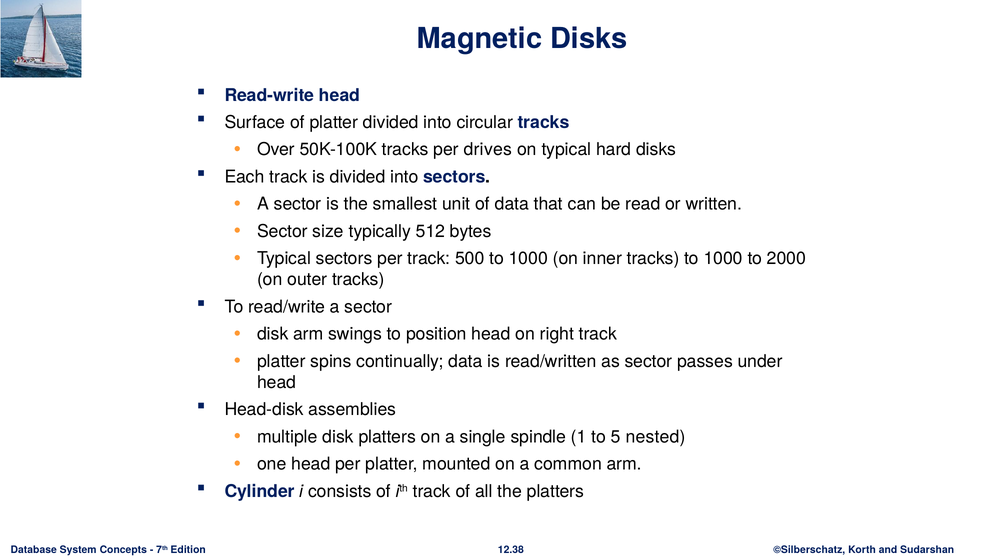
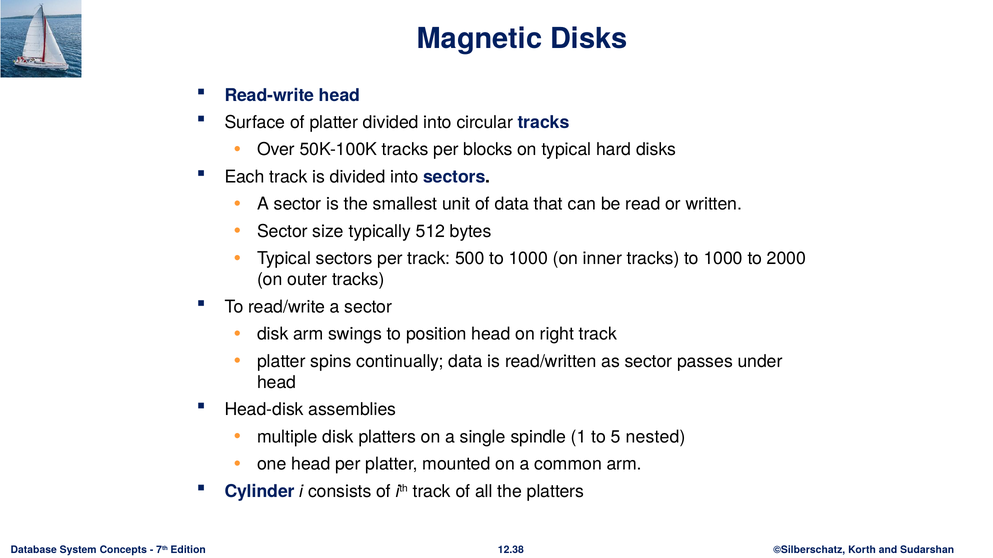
drives: drives -> blocks
